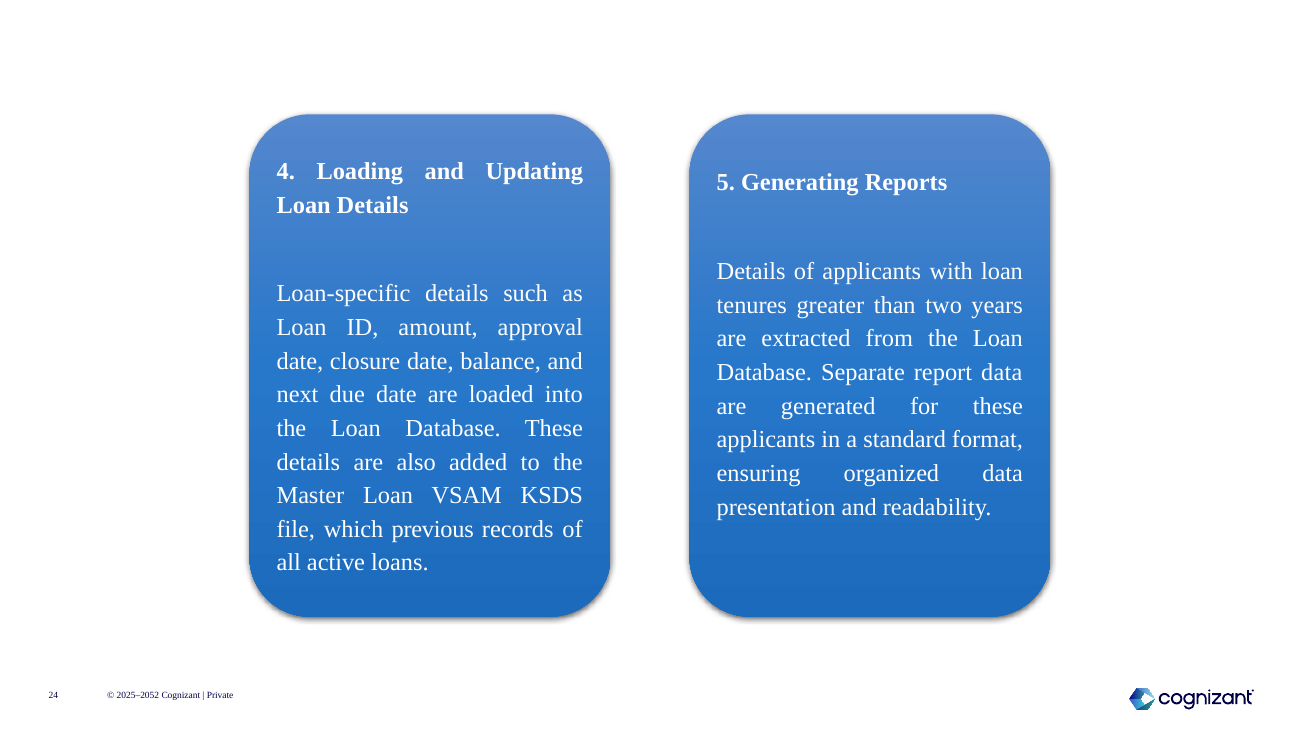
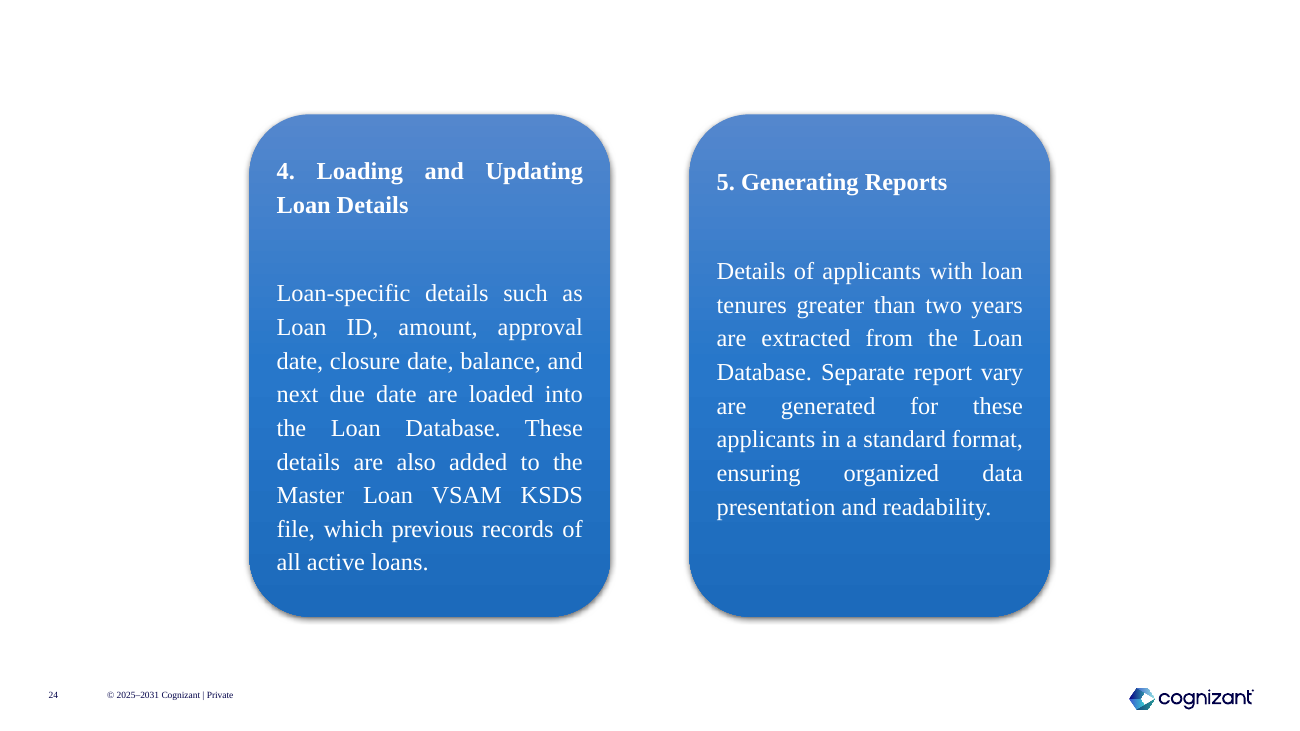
report data: data -> vary
2025–2052: 2025–2052 -> 2025–2031
